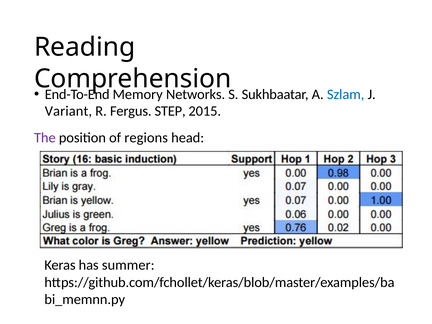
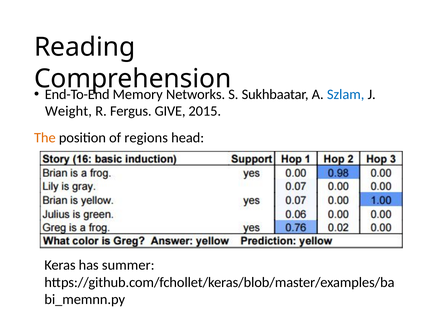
Variant: Variant -> Weight
STEP: STEP -> GIVE
The colour: purple -> orange
